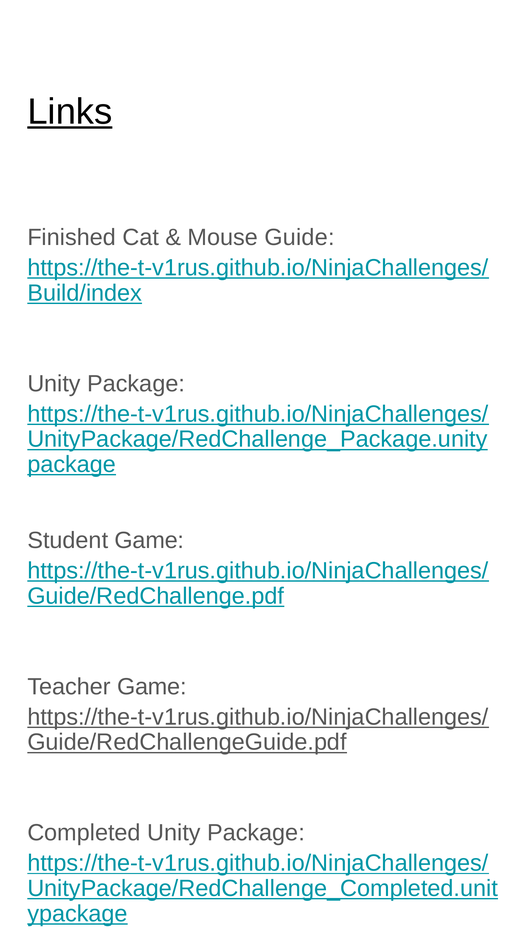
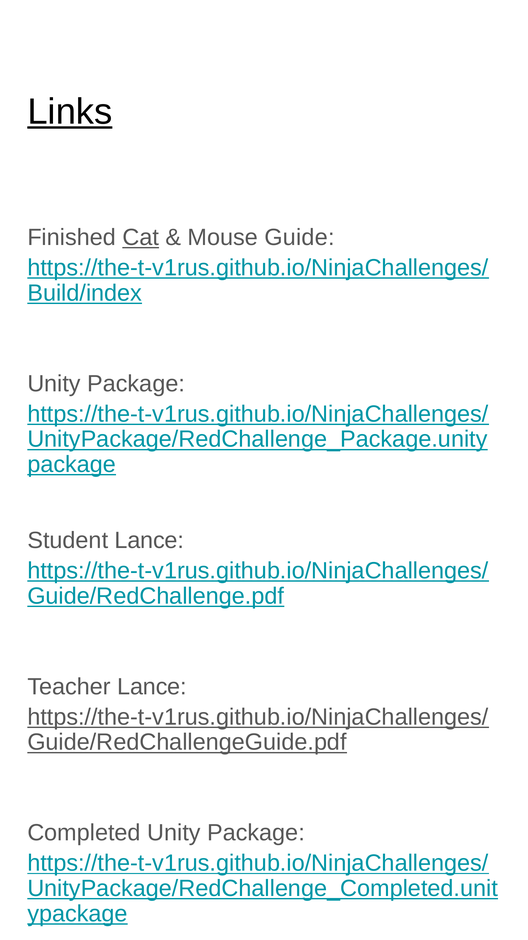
Cat underline: none -> present
Student Game: Game -> Lance
Teacher Game: Game -> Lance
